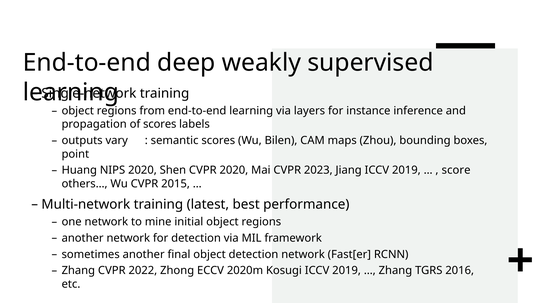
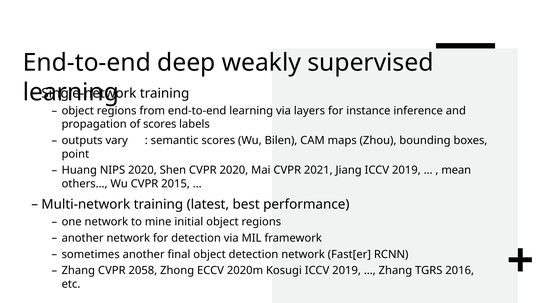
2023: 2023 -> 2021
score: score -> mean
2022: 2022 -> 2058
